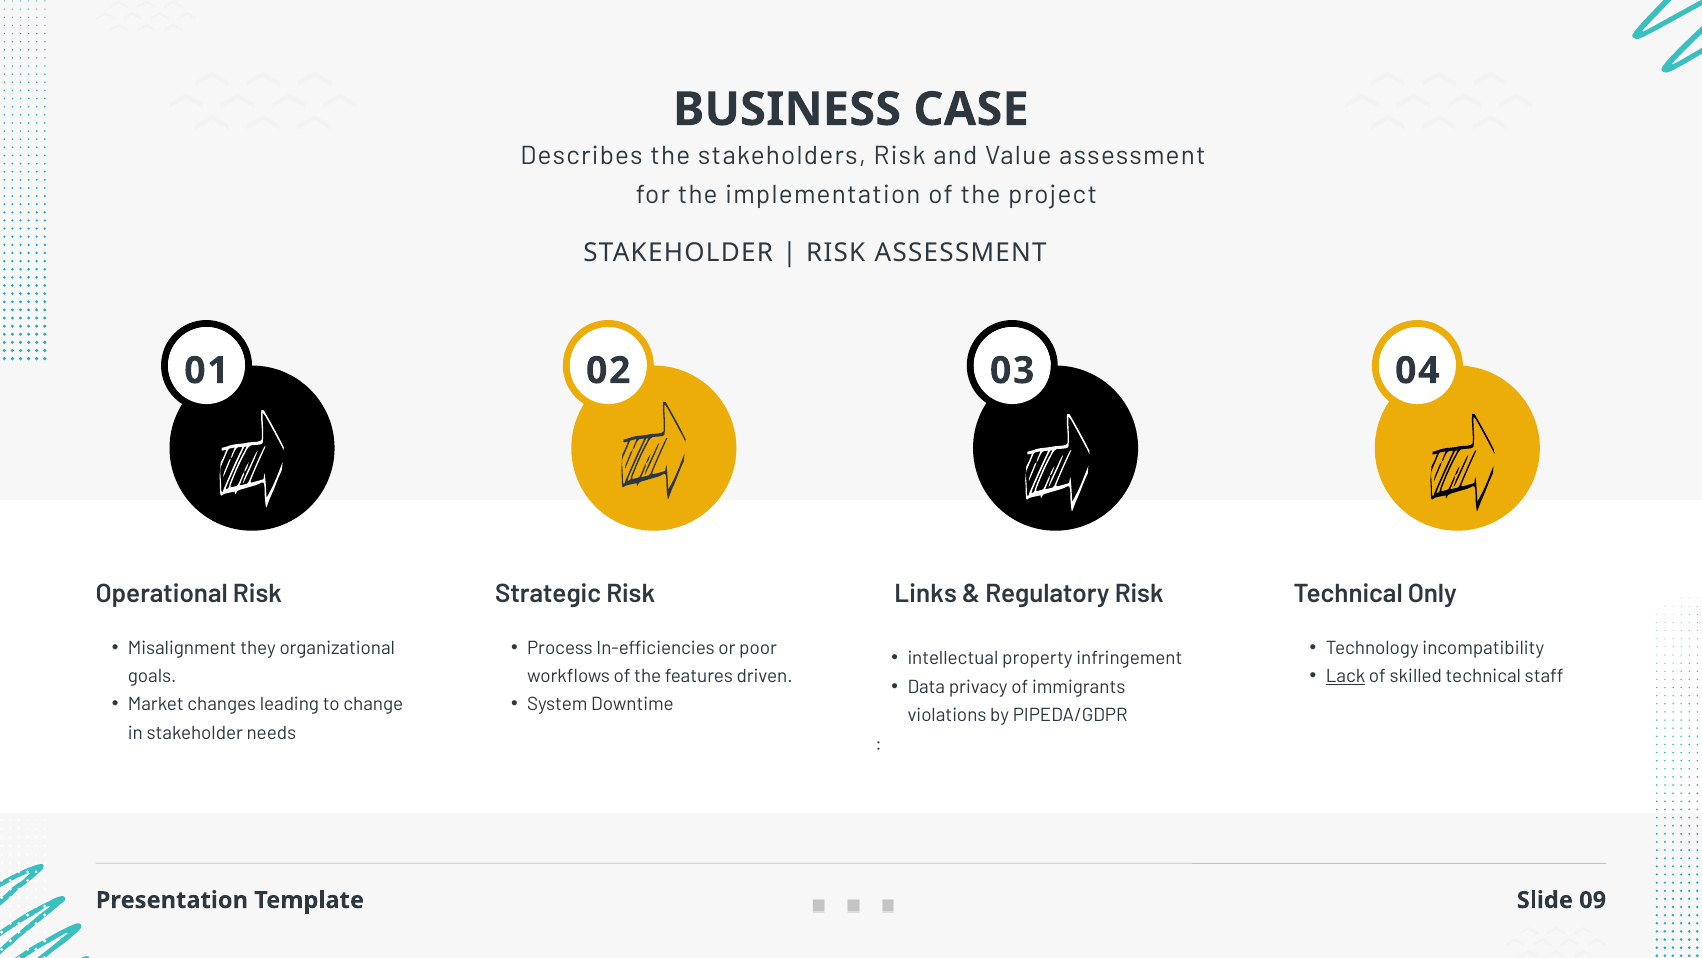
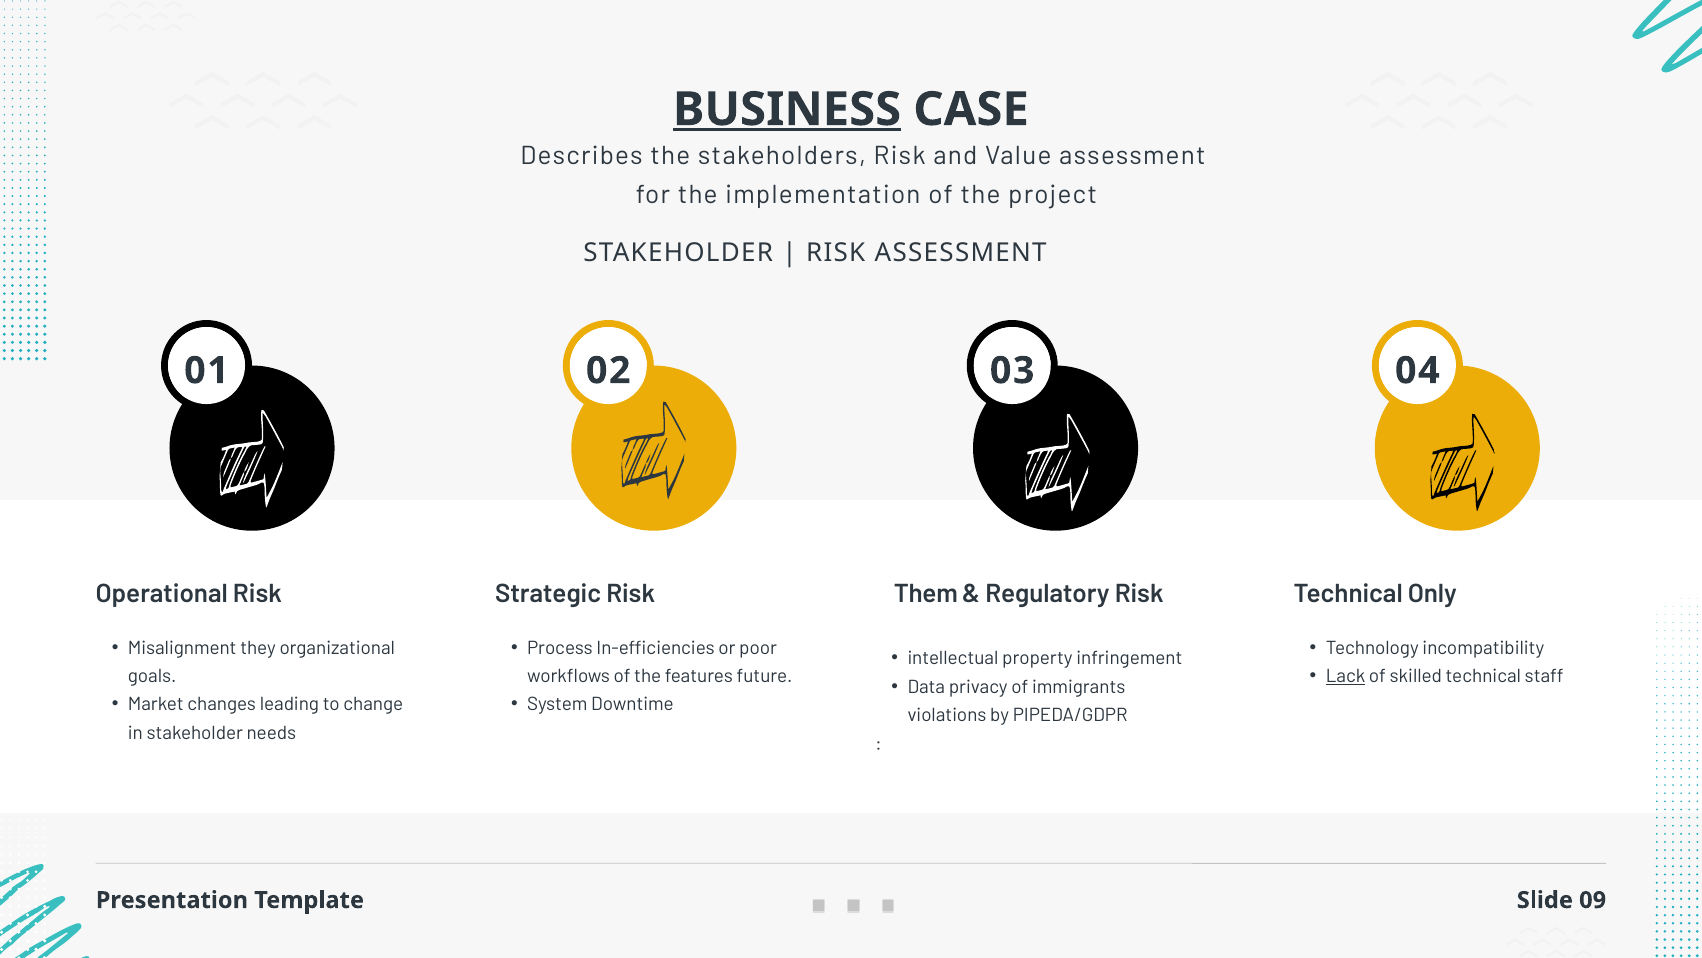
BUSINESS underline: none -> present
Links: Links -> Them
driven: driven -> future
